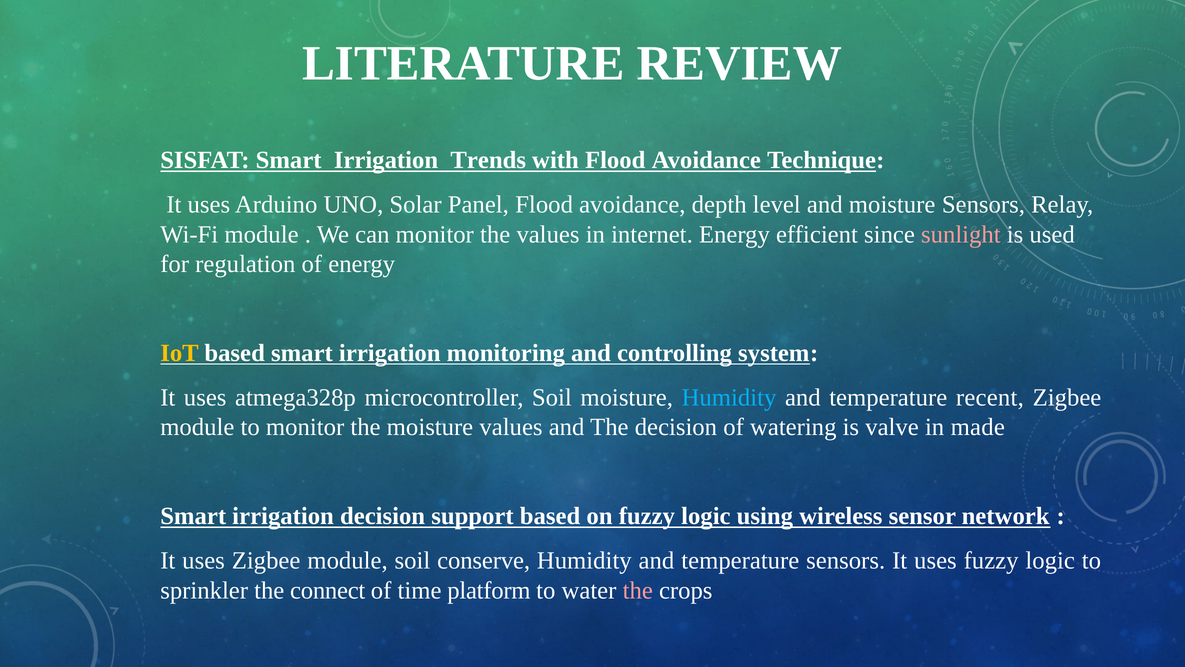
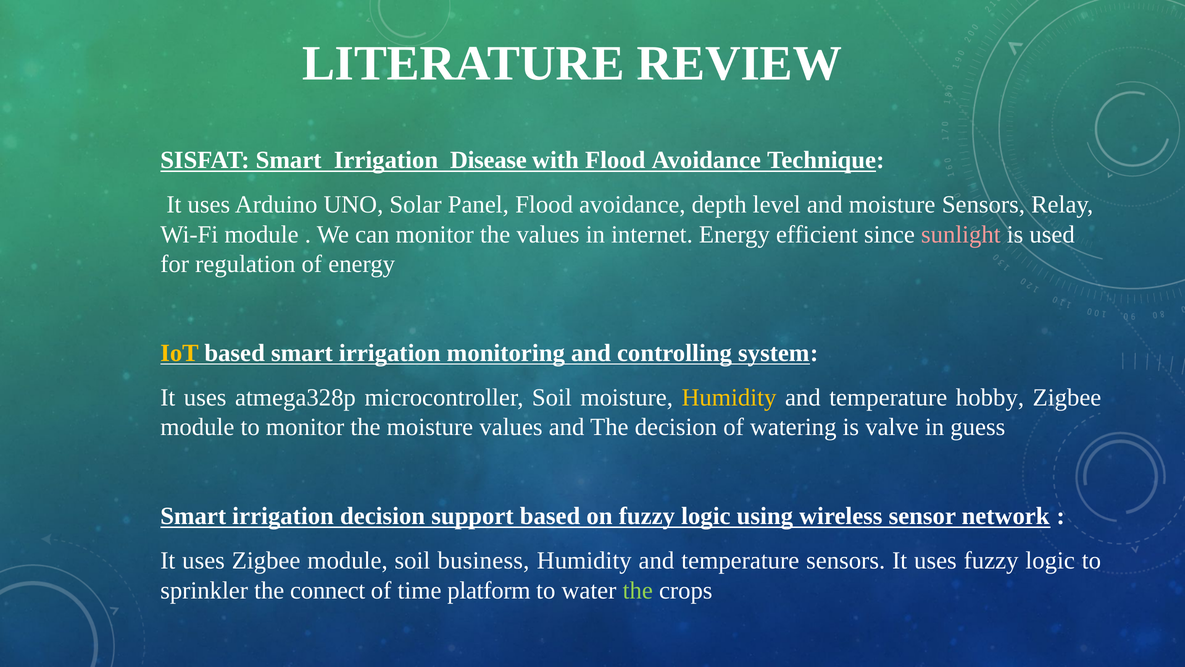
Trends: Trends -> Disease
Humidity at (729, 397) colour: light blue -> yellow
recent: recent -> hobby
made: made -> guess
conserve: conserve -> business
the at (638, 590) colour: pink -> light green
